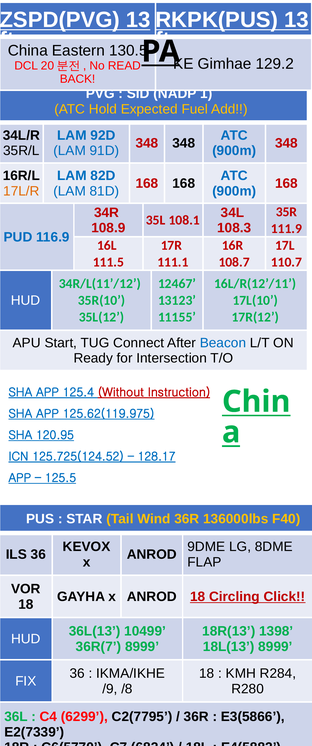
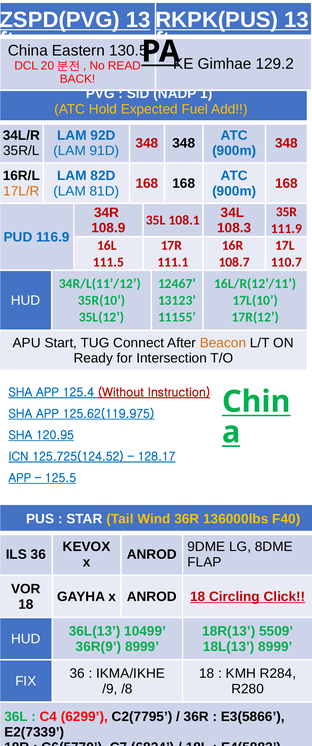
Beacon colour: blue -> orange
1398: 1398 -> 5509
36R(7: 36R(7 -> 36R(9
